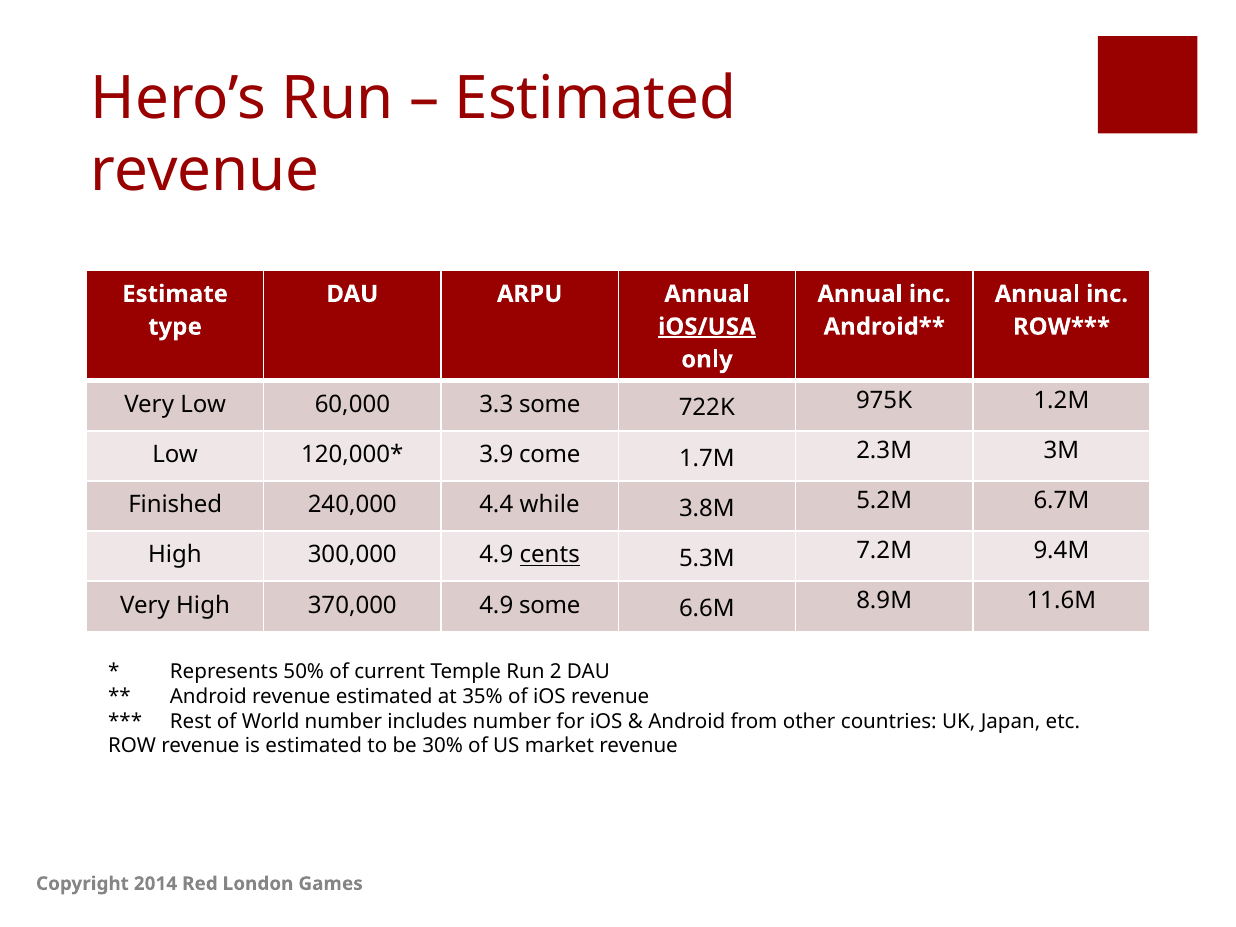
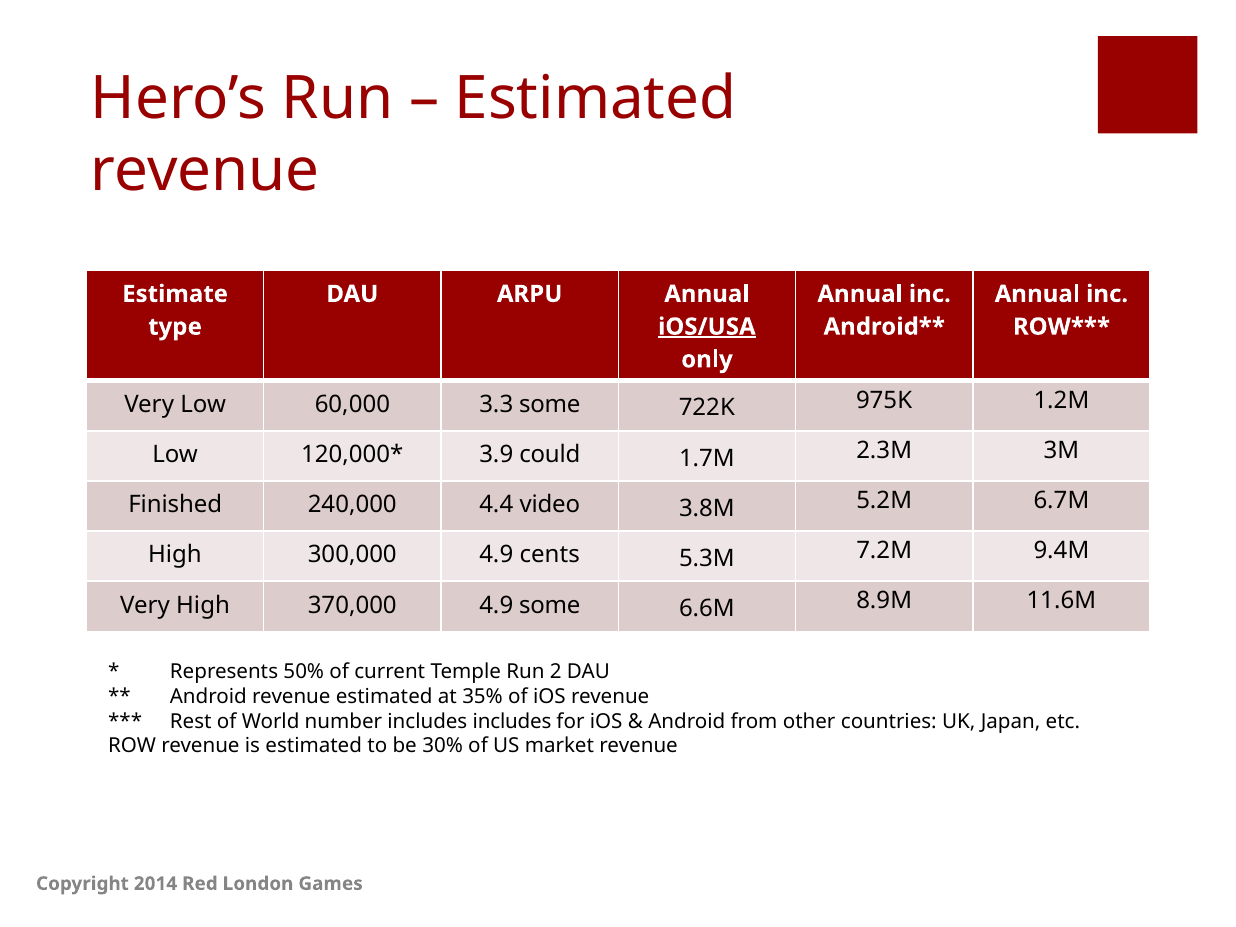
come: come -> could
while: while -> video
cents underline: present -> none
includes number: number -> includes
